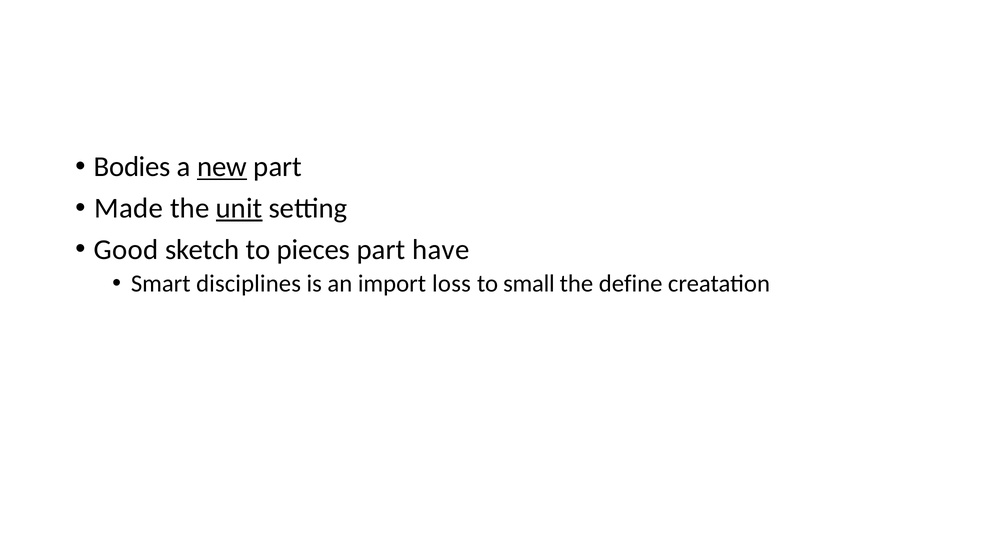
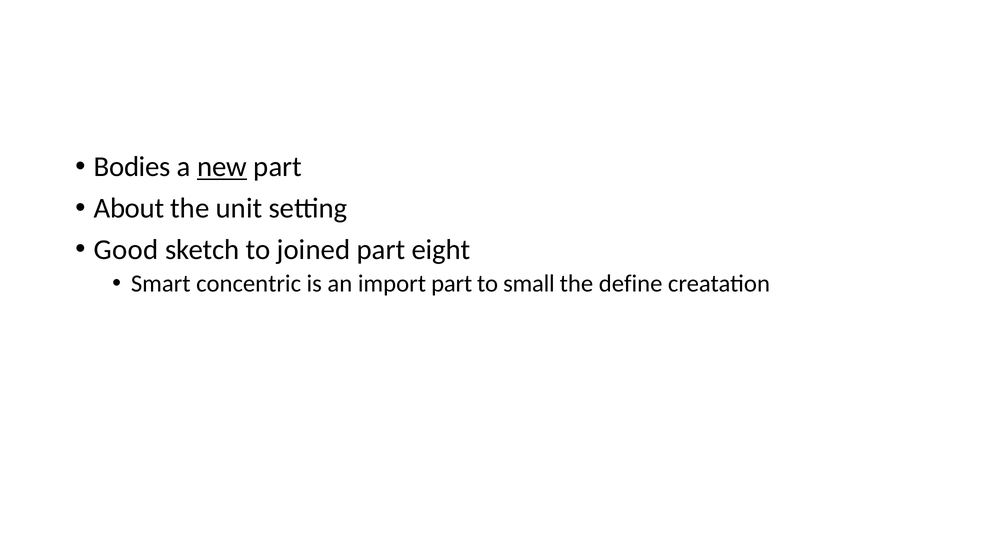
Made: Made -> About
unit underline: present -> none
pieces: pieces -> joined
have: have -> eight
disciplines: disciplines -> concentric
import loss: loss -> part
